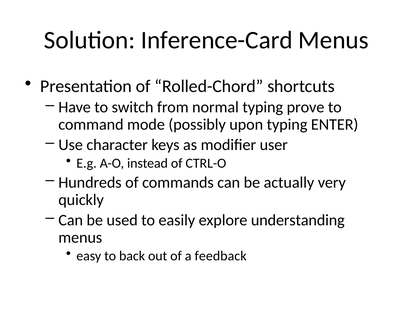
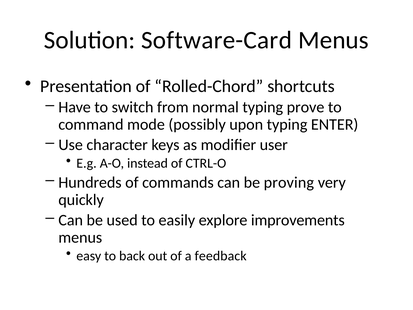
Inference-Card: Inference-Card -> Software-Card
actually: actually -> proving
understanding: understanding -> improvements
